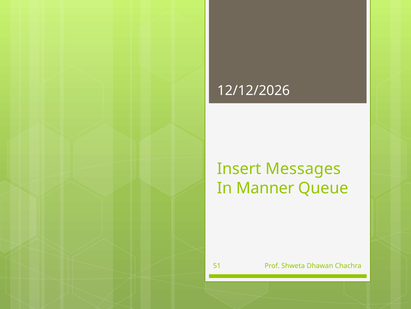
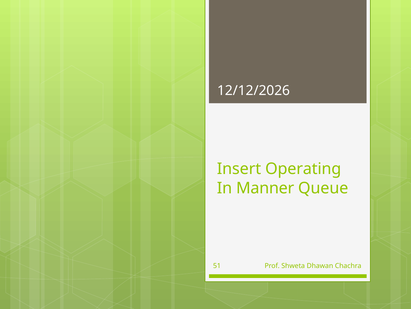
Messages: Messages -> Operating
